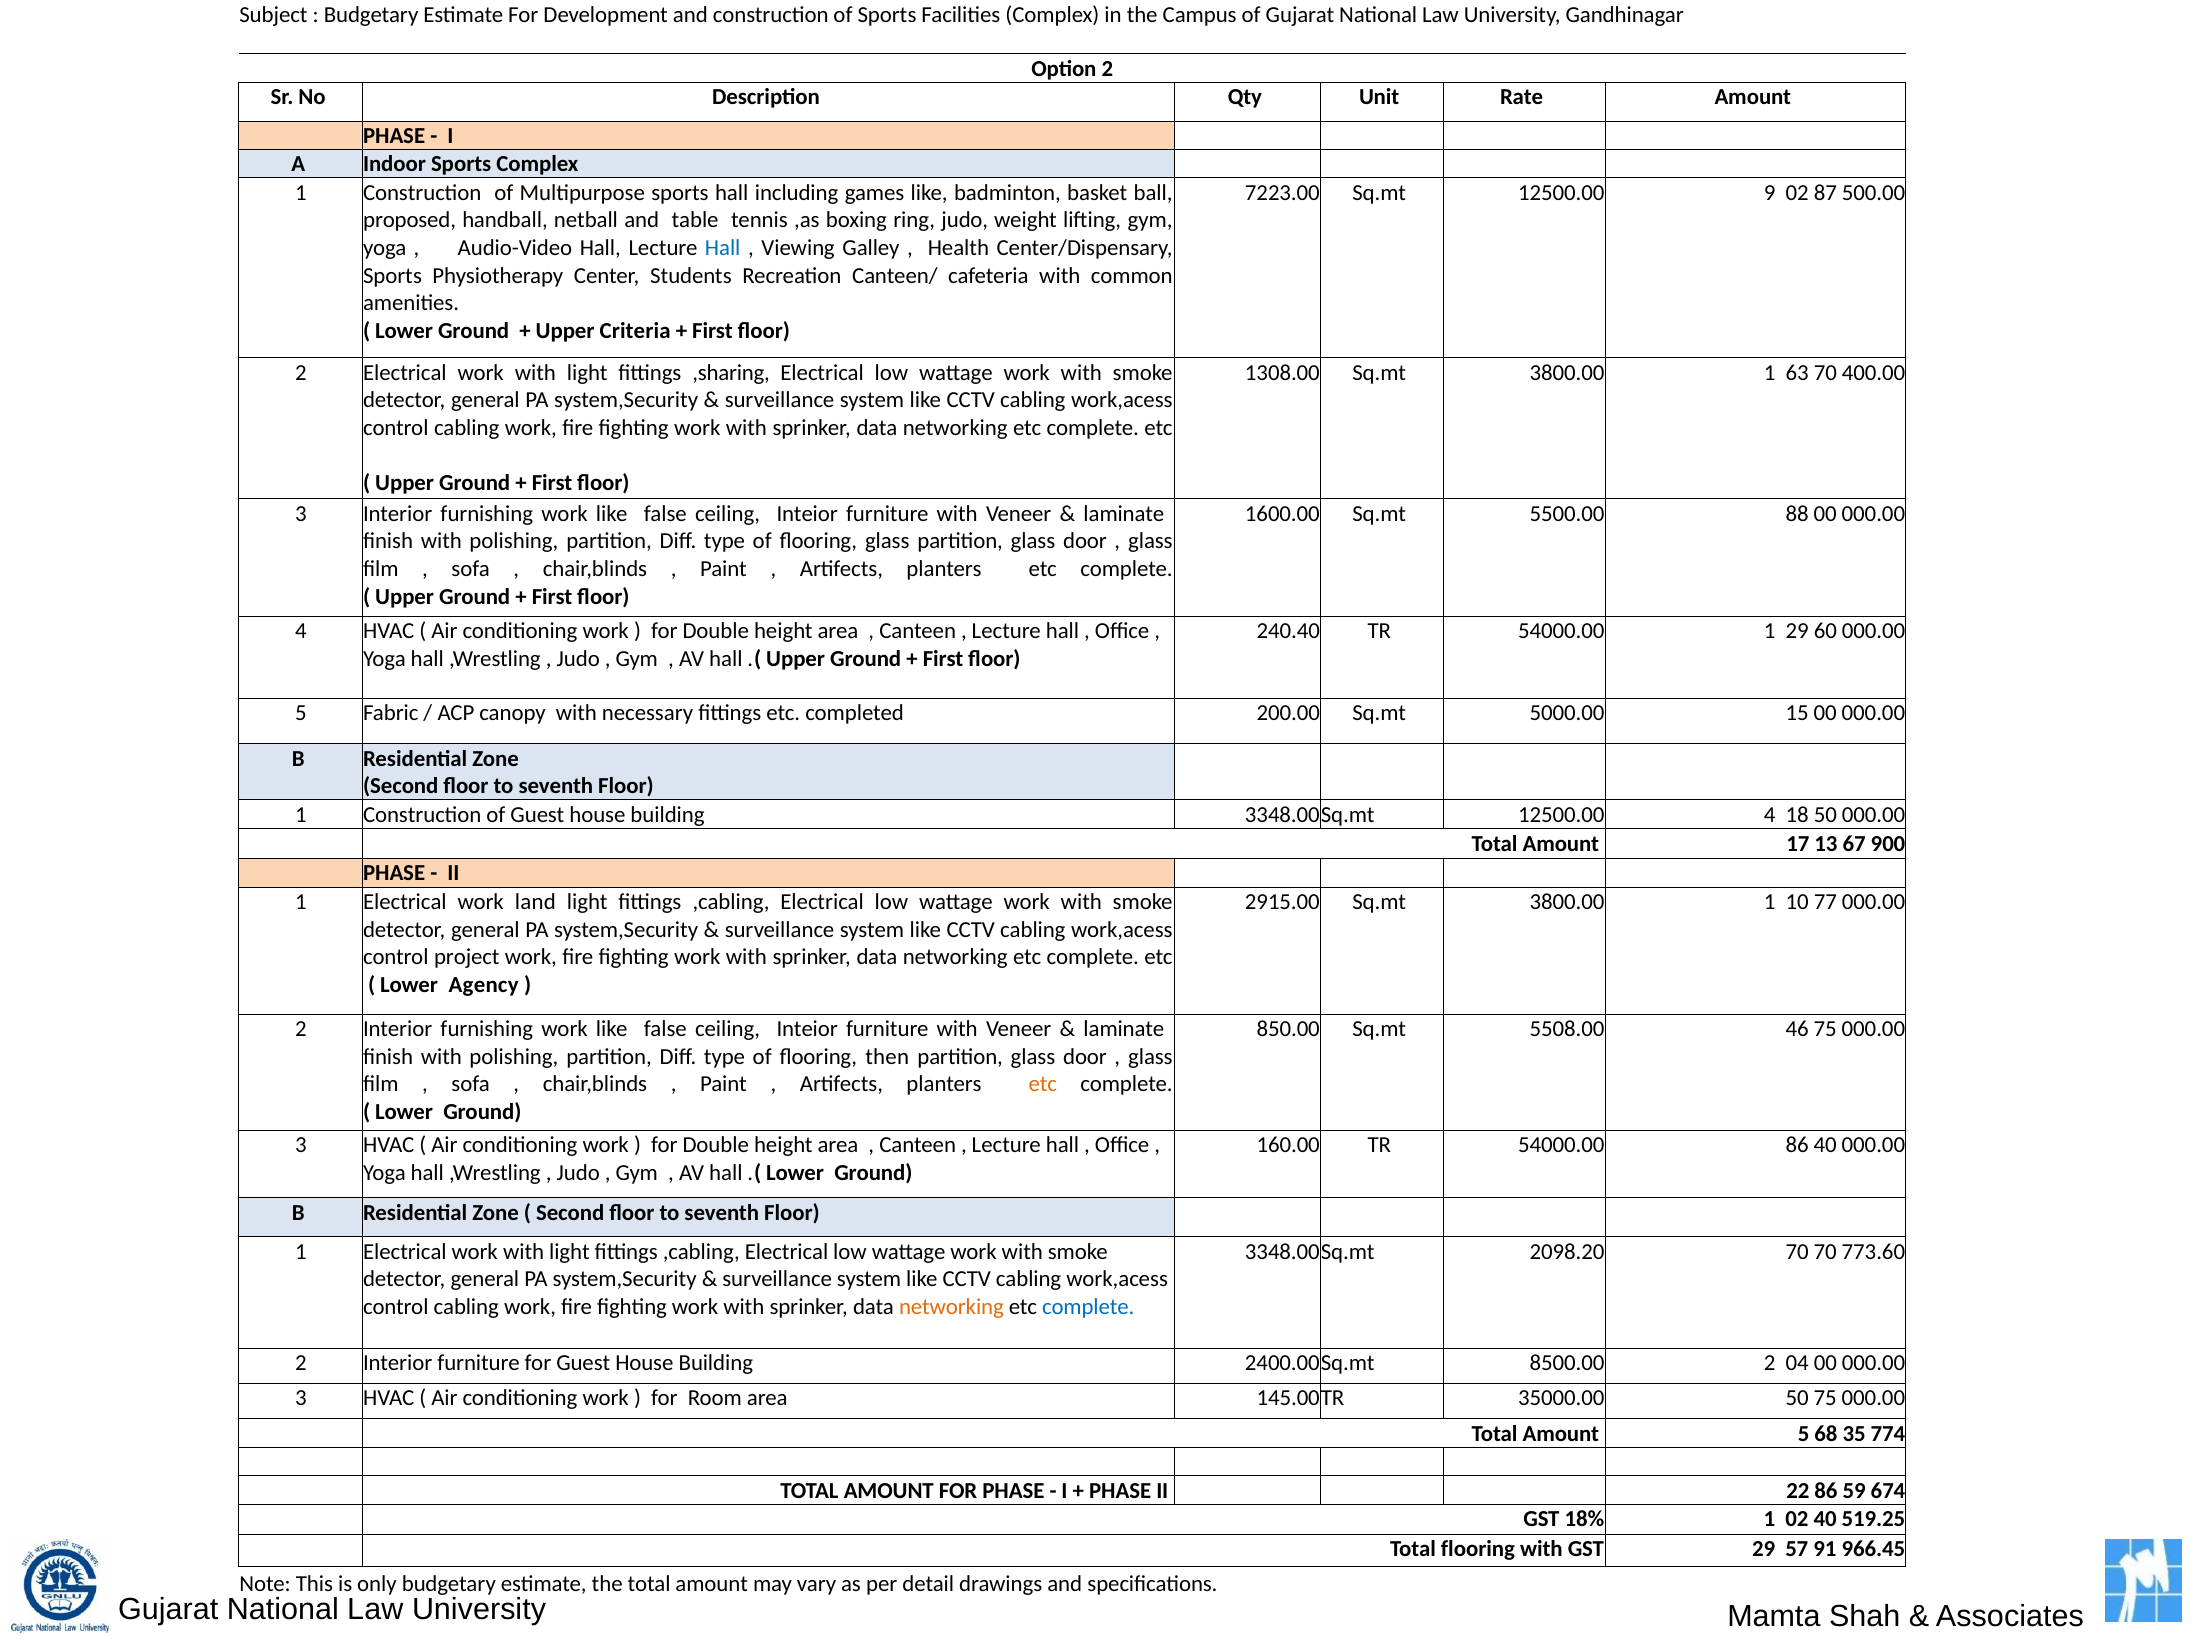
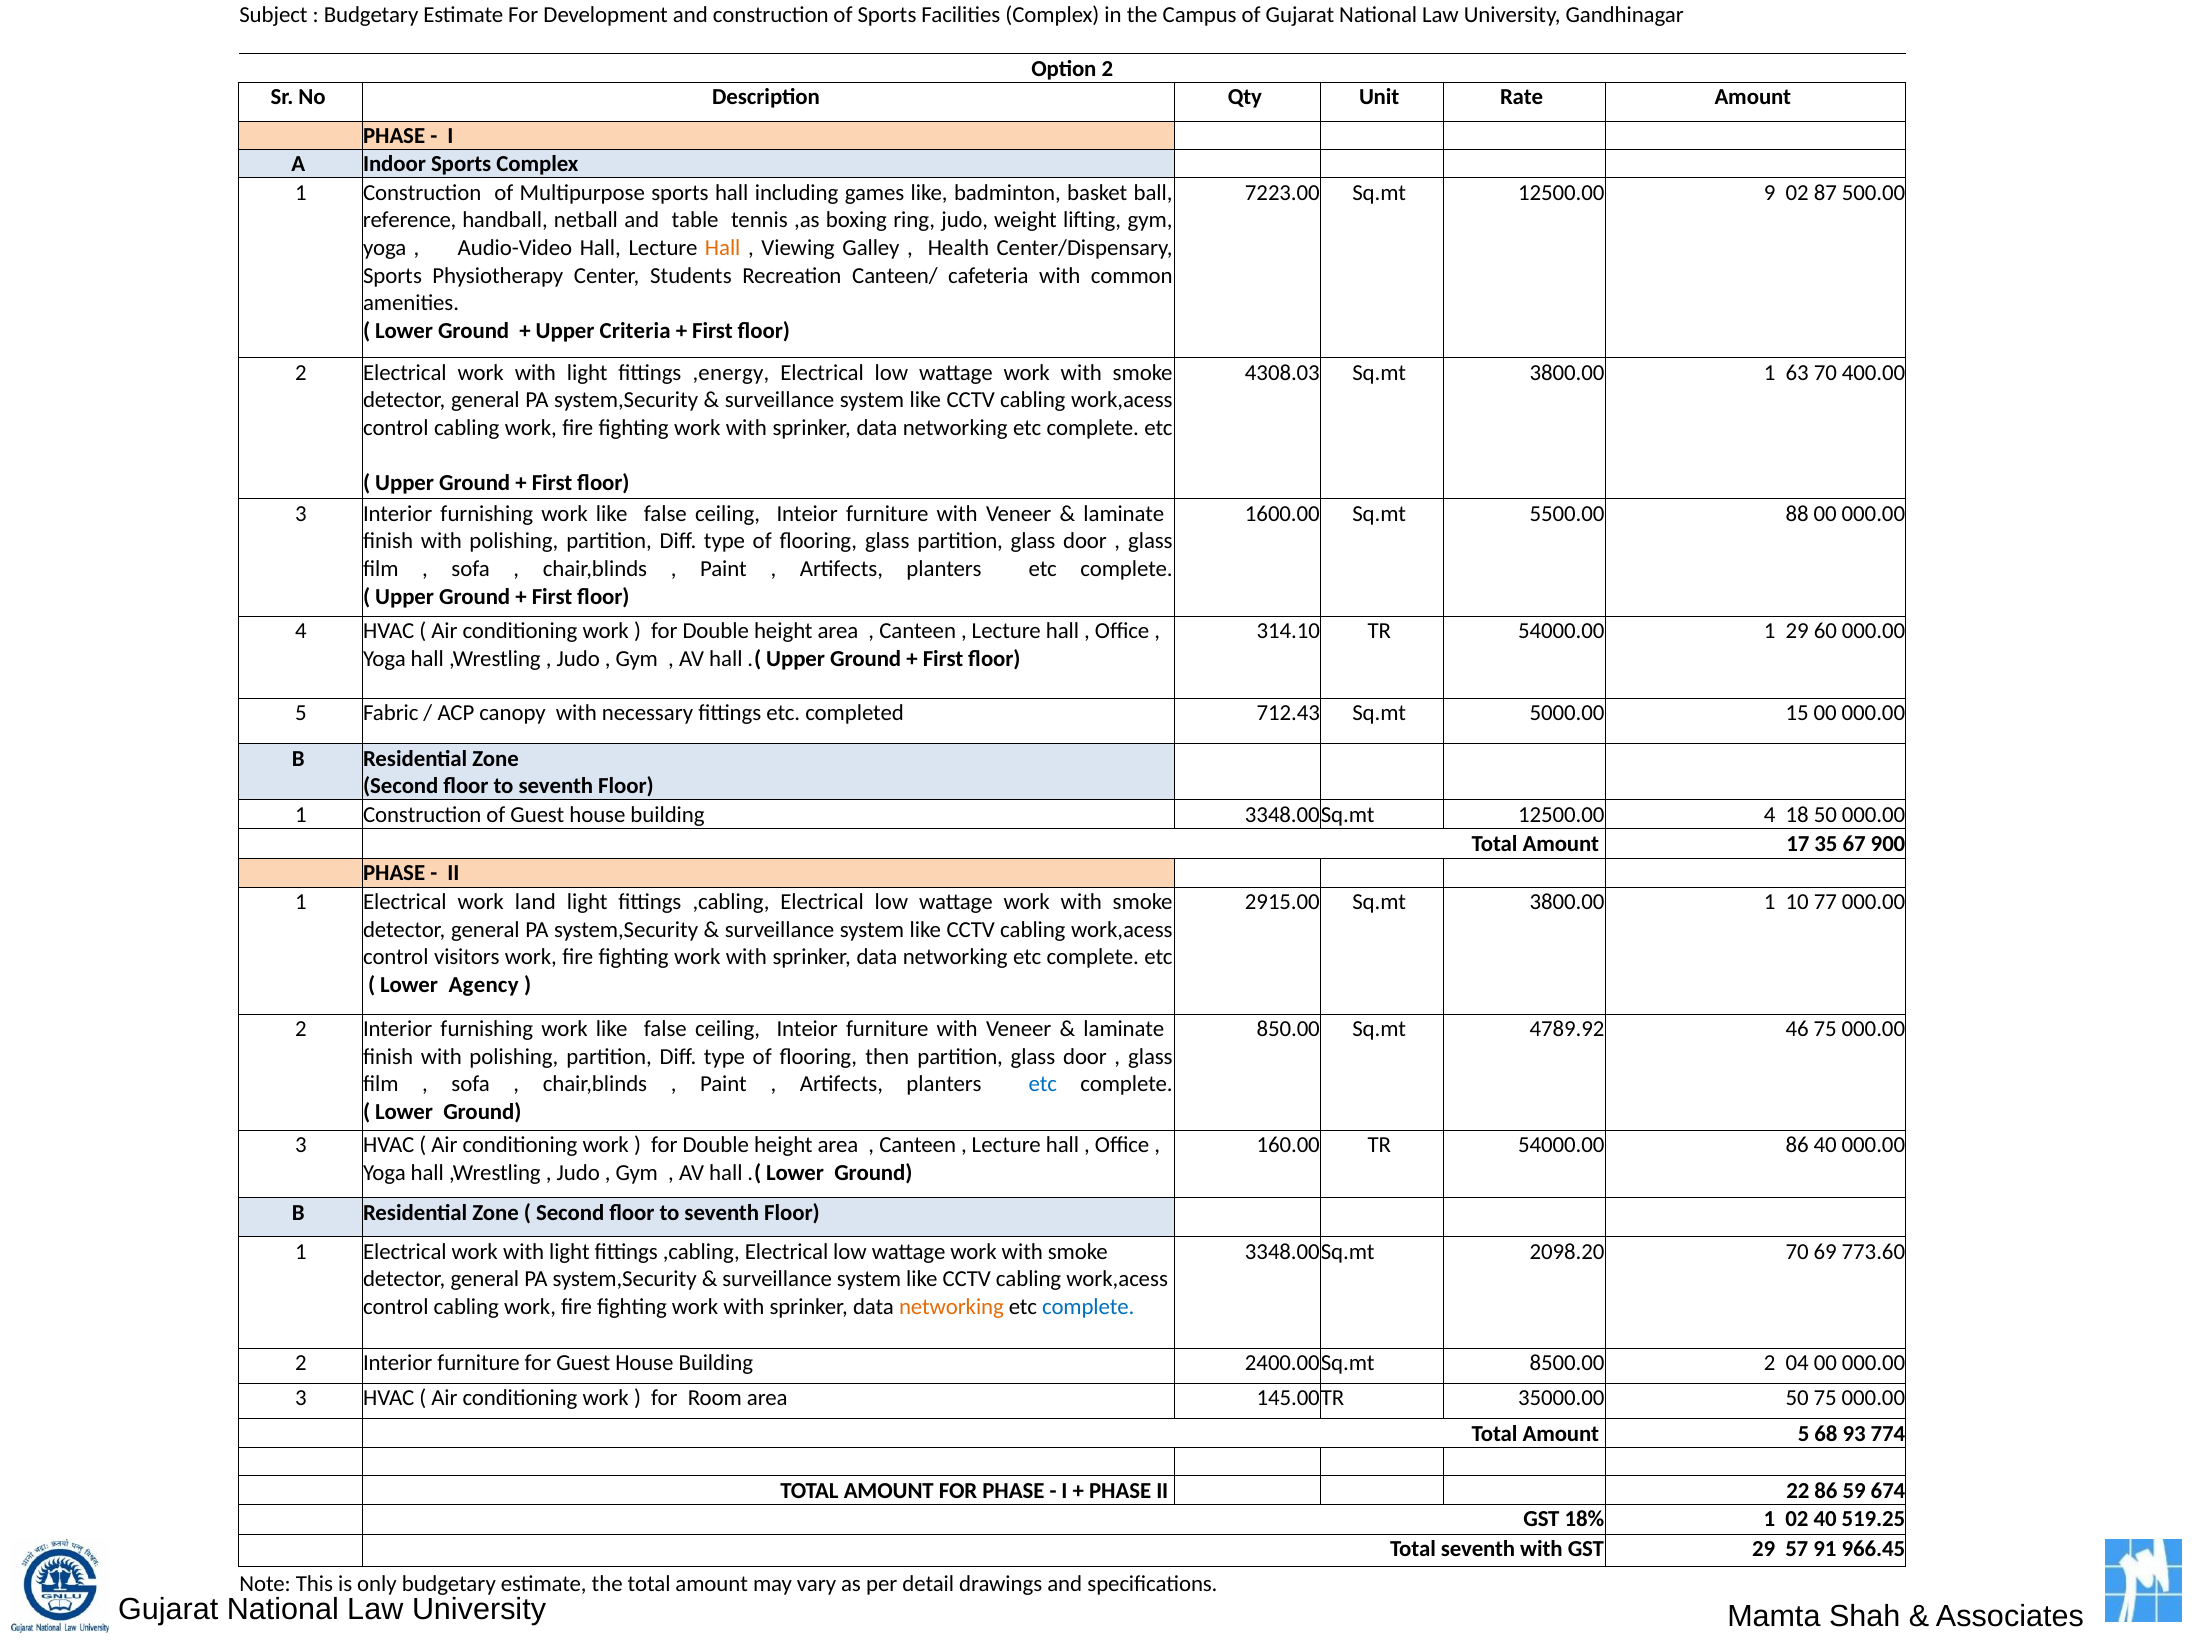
proposed: proposed -> reference
Hall at (723, 248) colour: blue -> orange
,sharing: ,sharing -> ,energy
1308.00: 1308.00 -> 4308.03
240.40: 240.40 -> 314.10
200.00: 200.00 -> 712.43
13: 13 -> 35
project: project -> visitors
5508.00: 5508.00 -> 4789.92
etc at (1043, 1085) colour: orange -> blue
70 70: 70 -> 69
35: 35 -> 93
Total flooring: flooring -> seventh
